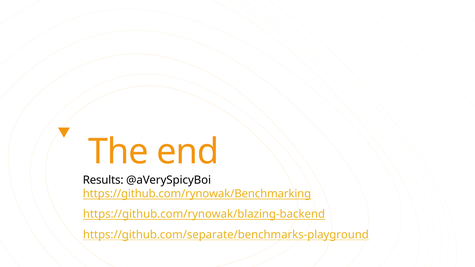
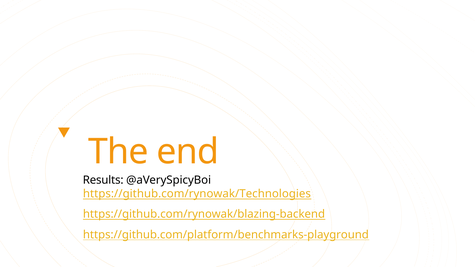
https://github.com/rynowak/Benchmarking: https://github.com/rynowak/Benchmarking -> https://github.com/rynowak/Technologies
https://github.com/separate/benchmarks-playground: https://github.com/separate/benchmarks-playground -> https://github.com/platform/benchmarks-playground
